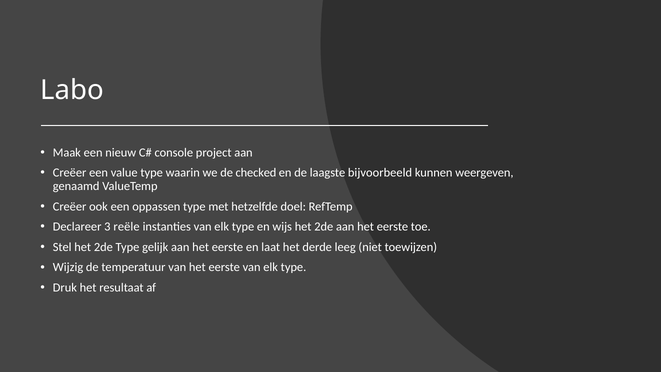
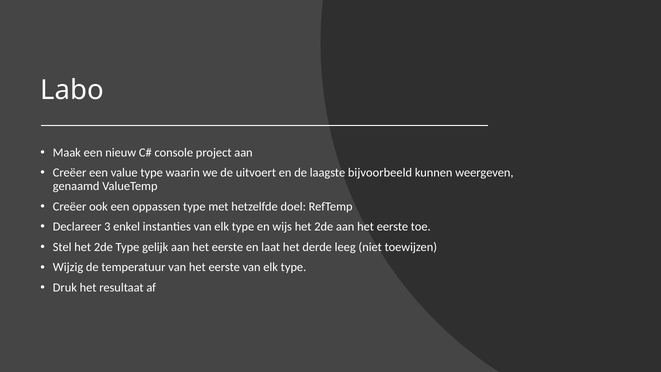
checked: checked -> uitvoert
reële: reële -> enkel
